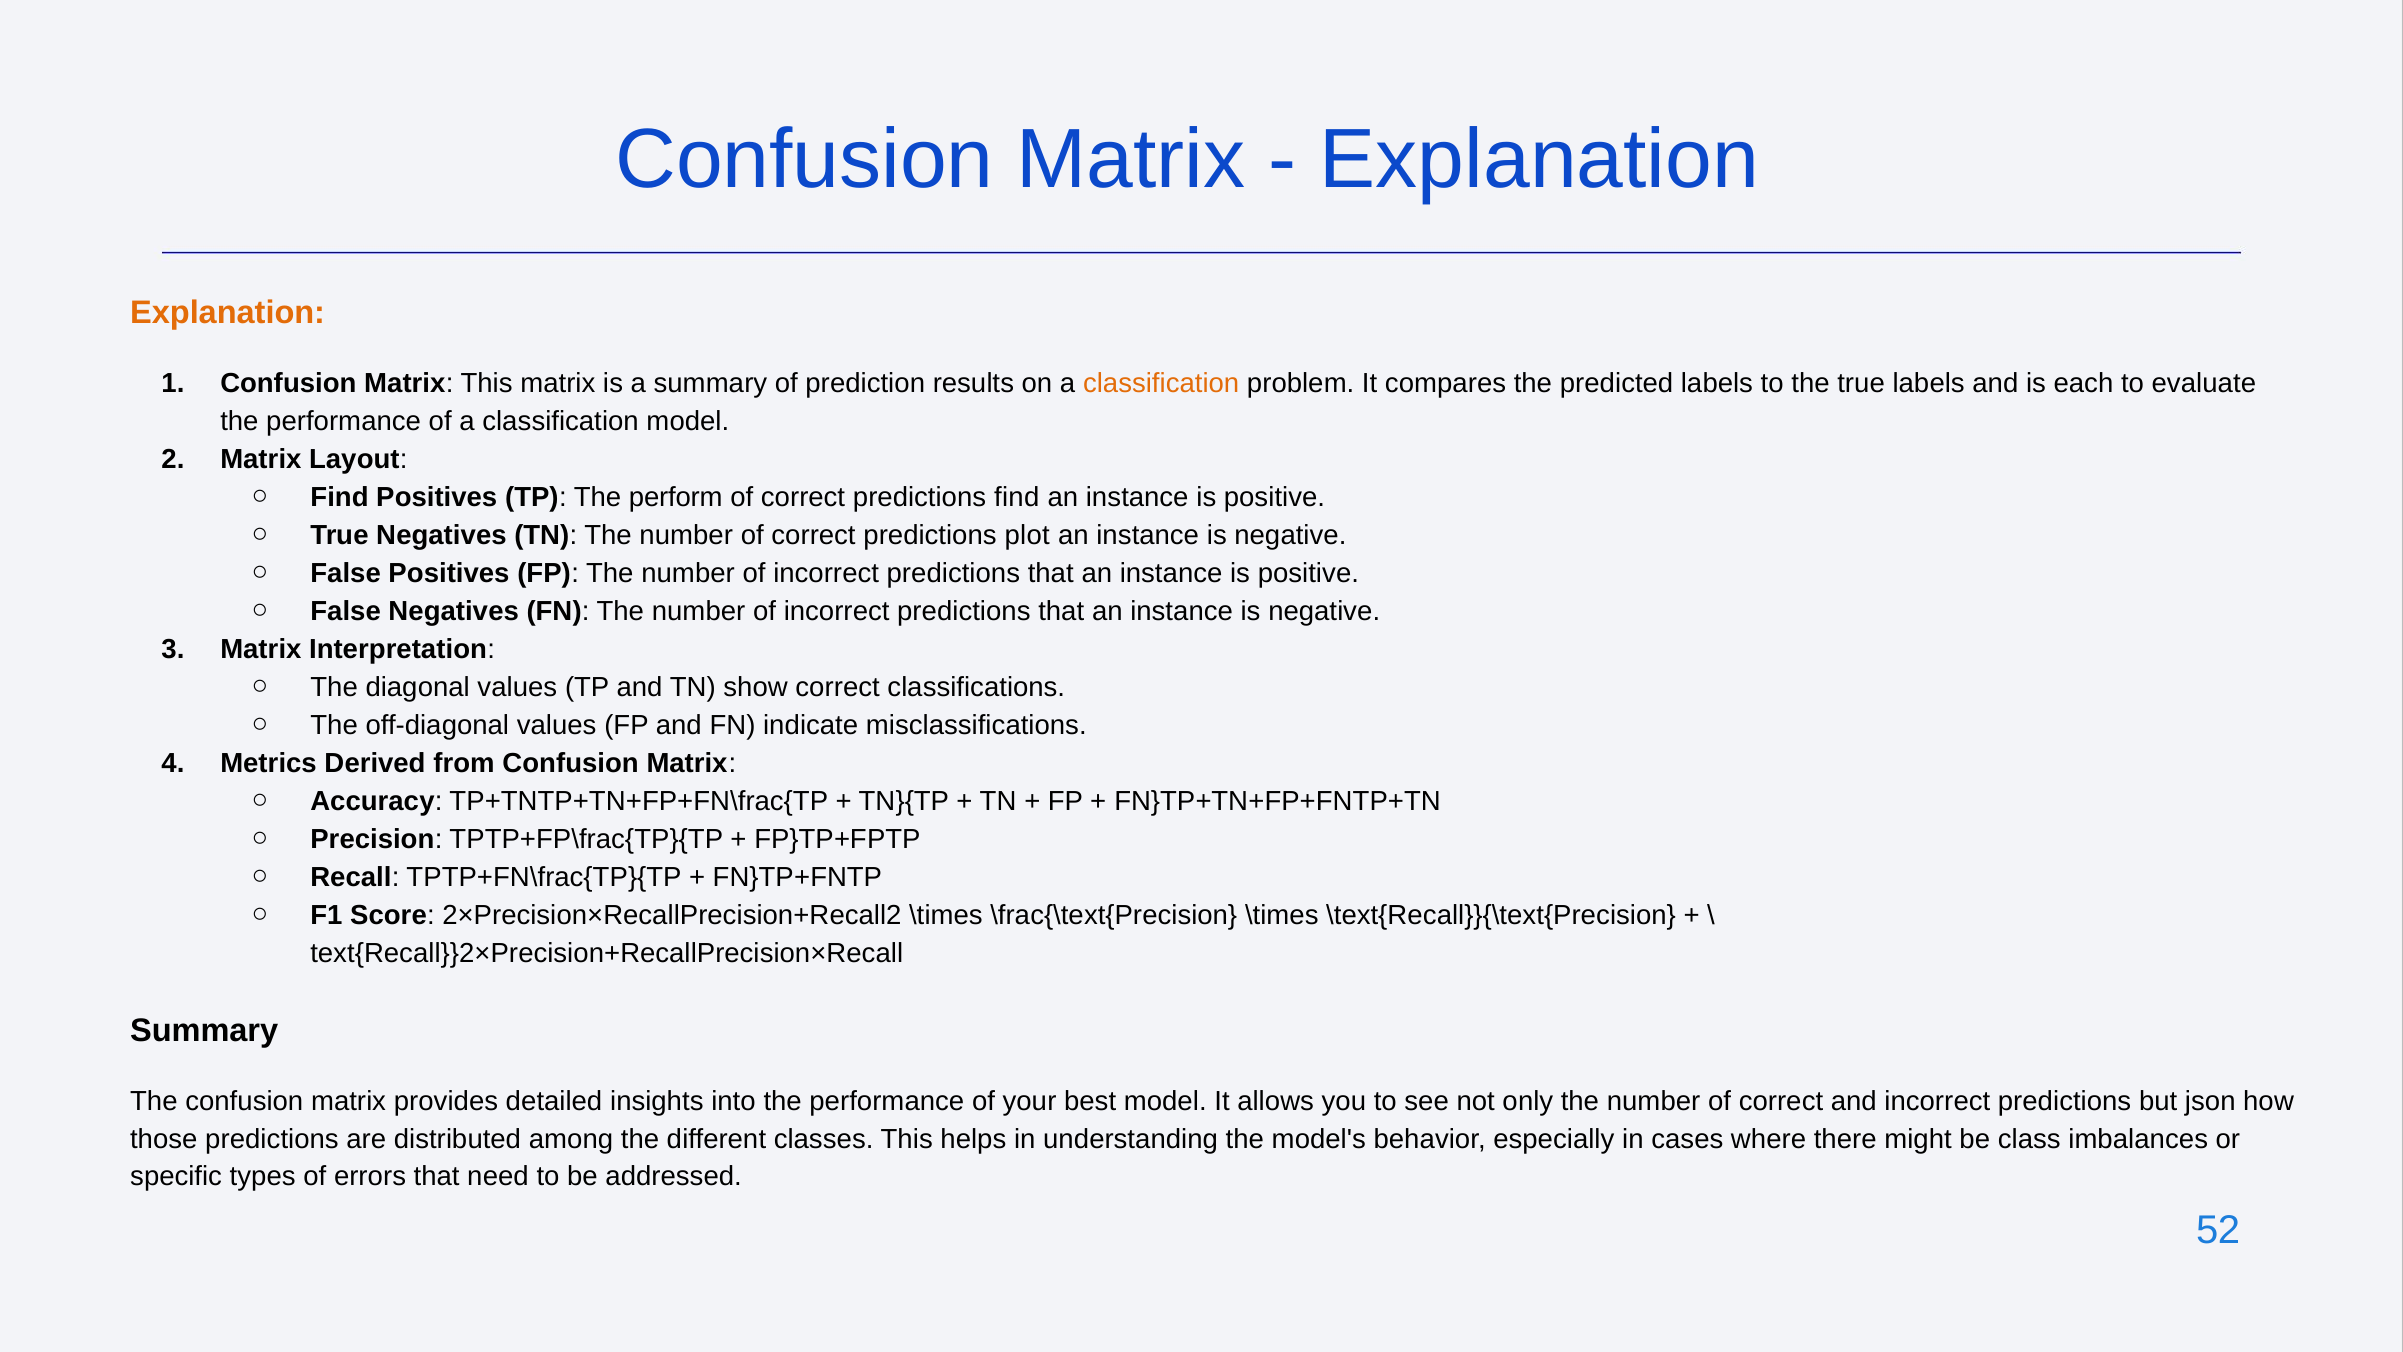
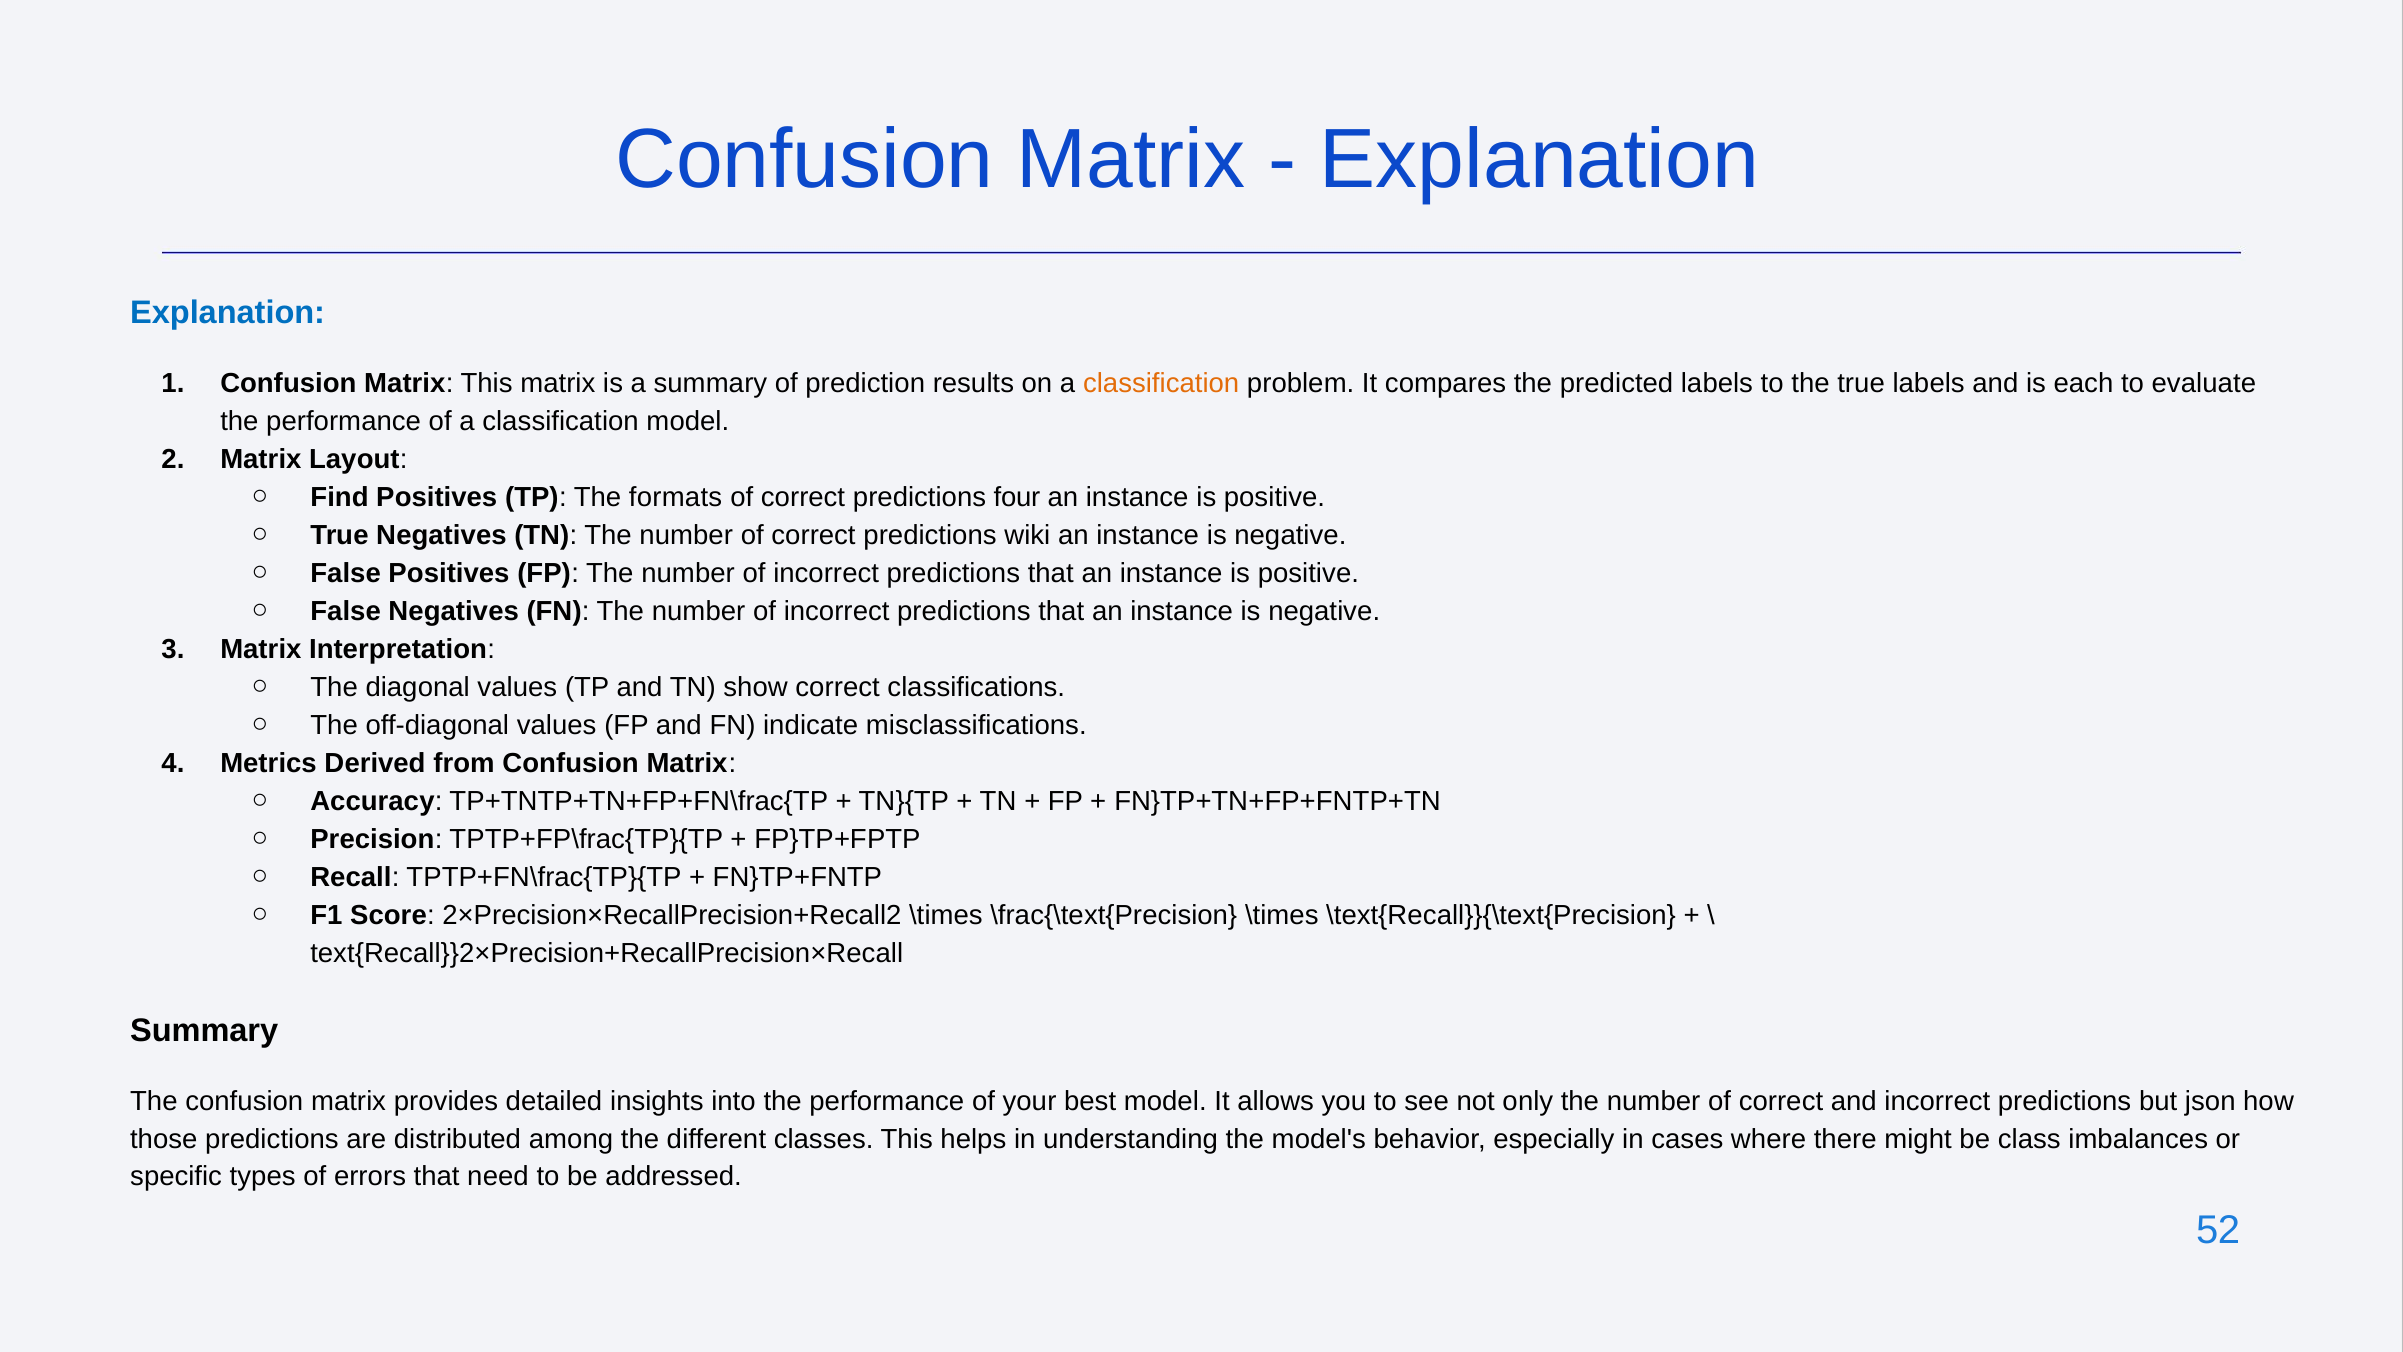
Explanation at (228, 313) colour: orange -> blue
perform: perform -> formats
predictions find: find -> four
plot: plot -> wiki
